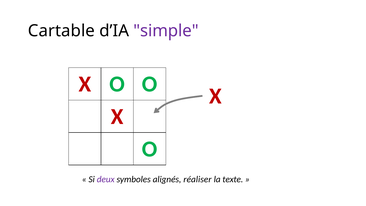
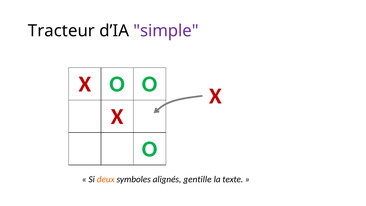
Cartable: Cartable -> Tracteur
deux colour: purple -> orange
réaliser: réaliser -> gentille
